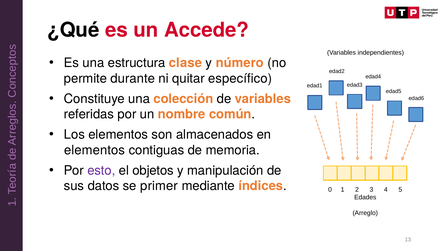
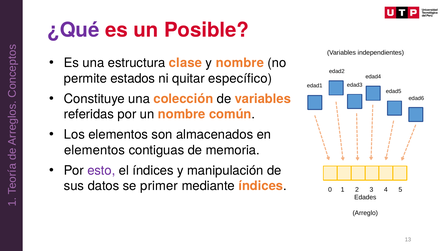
¿Qué colour: black -> purple
Accede: Accede -> Posible
y número: número -> nombre
durante: durante -> estados
el objetos: objetos -> índices
